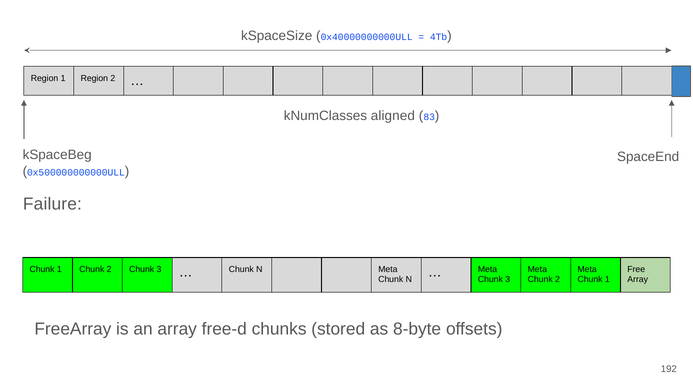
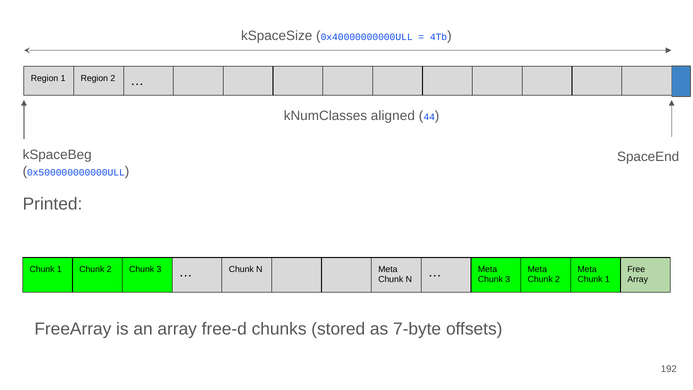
83: 83 -> 44
Failure: Failure -> Printed
8-byte: 8-byte -> 7-byte
